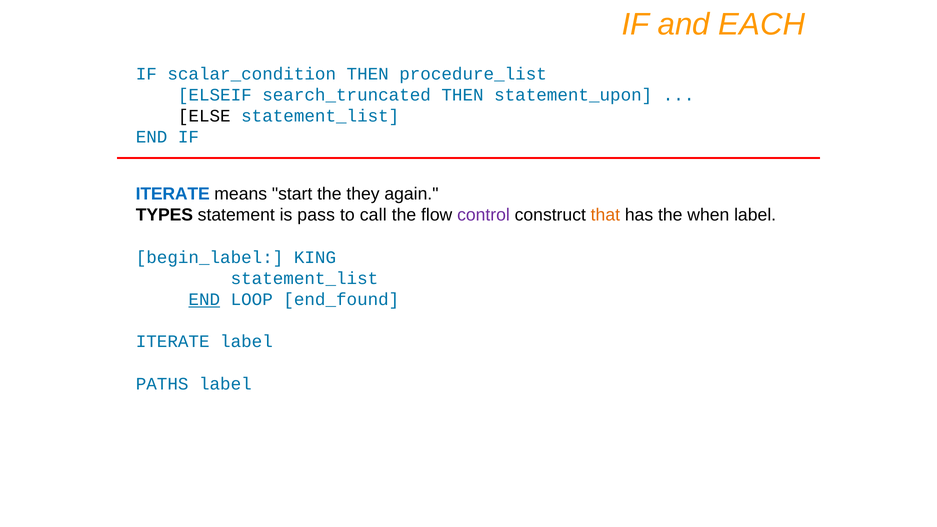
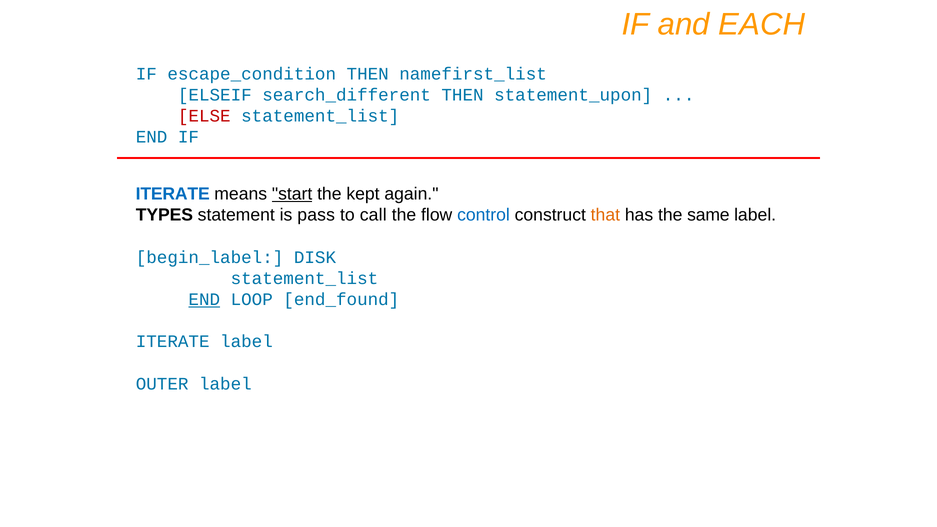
scalar_condition: scalar_condition -> escape_condition
procedure_list: procedure_list -> namefirst_list
search_truncated: search_truncated -> search_different
ELSE colour: black -> red
start underline: none -> present
they: they -> kept
control colour: purple -> blue
when: when -> same
KING: KING -> DISK
PATHS: PATHS -> OUTER
